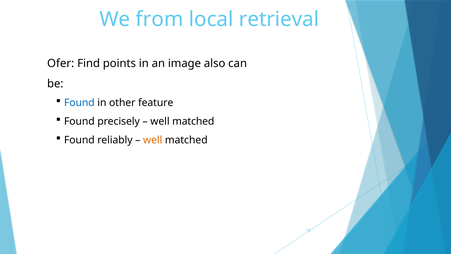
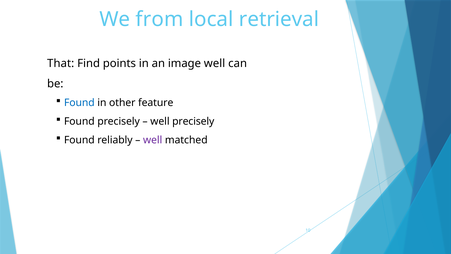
Ofer: Ofer -> That
image also: also -> well
matched at (193, 121): matched -> precisely
well at (153, 140) colour: orange -> purple
